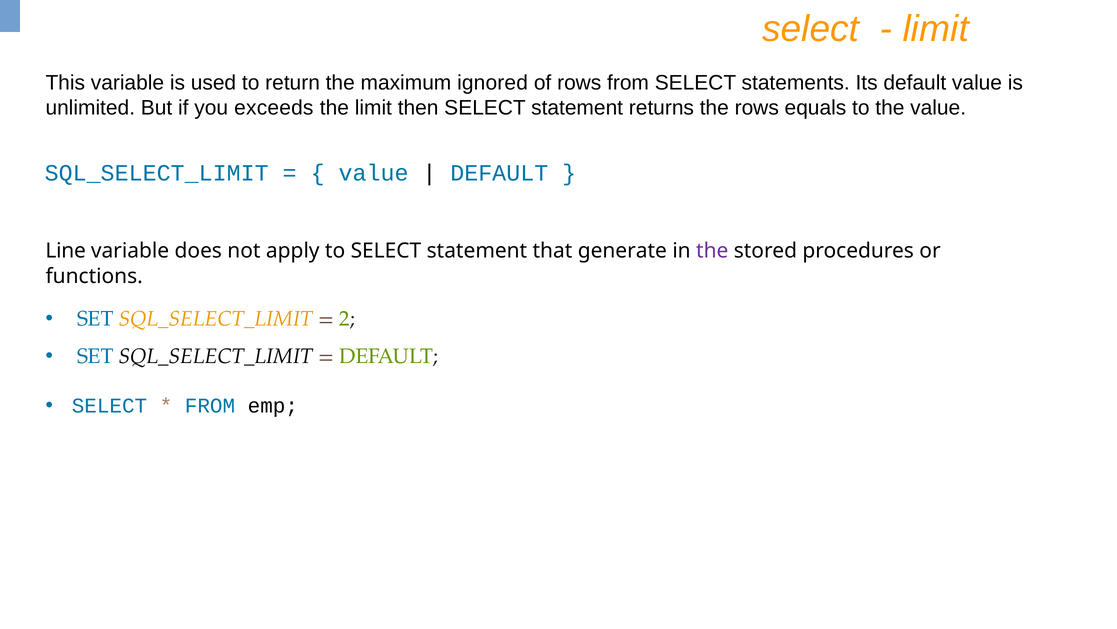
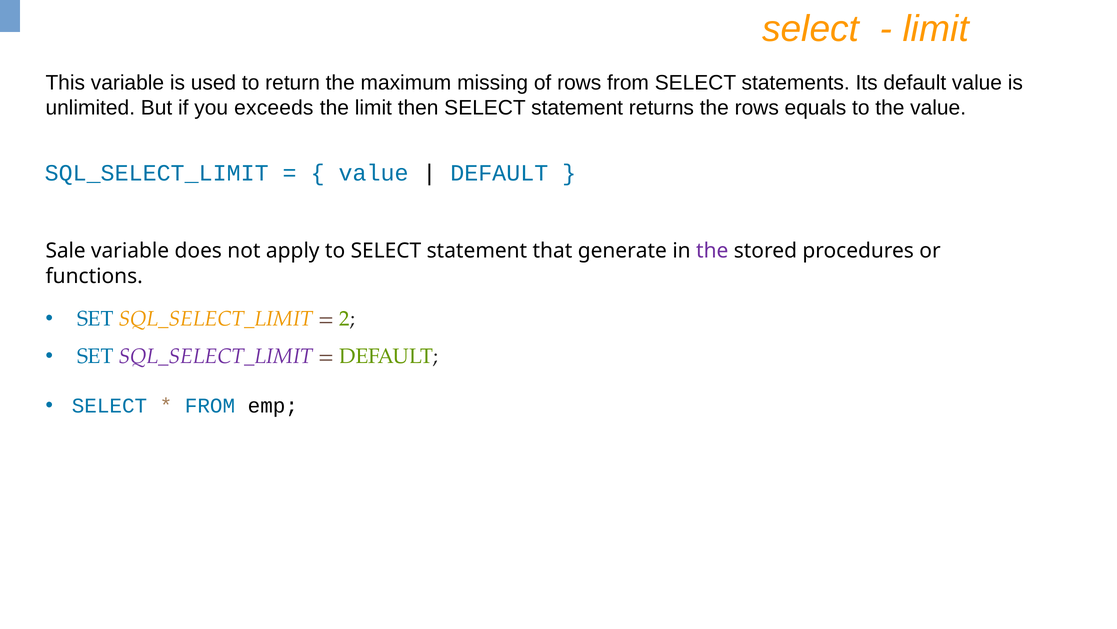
ignored: ignored -> missing
Line: Line -> Sale
SQL_SELECT_LIMIT at (216, 356) colour: black -> purple
